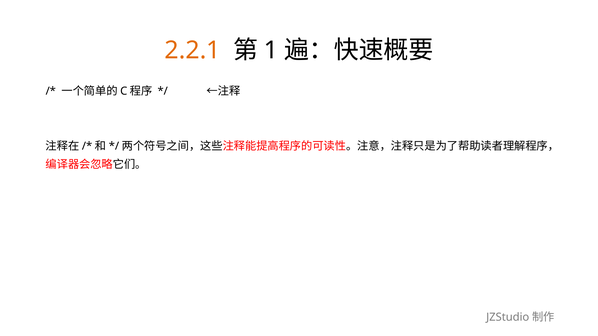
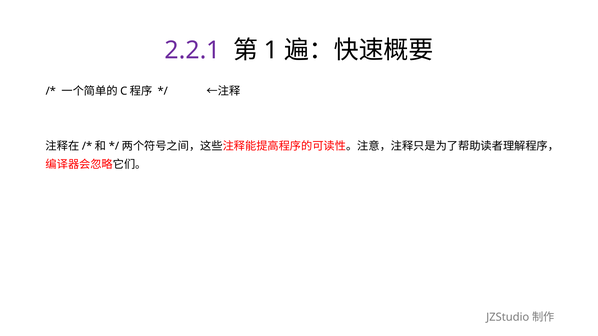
2.2.1 colour: orange -> purple
